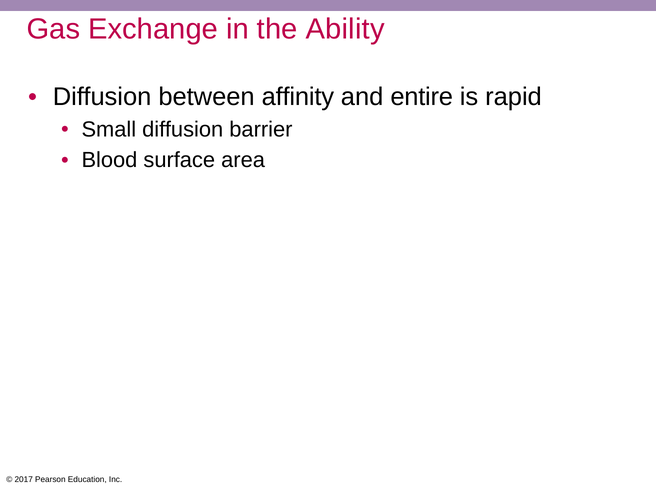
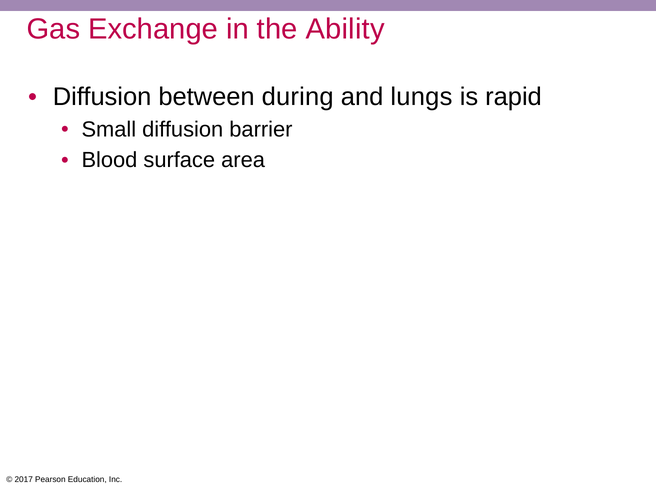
affinity: affinity -> during
entire: entire -> lungs
